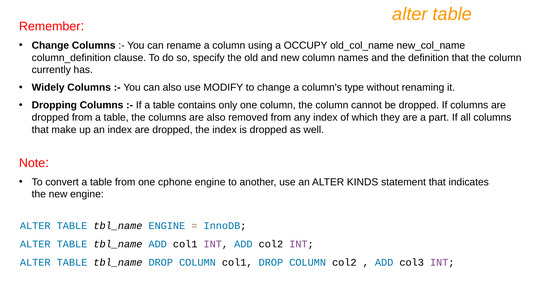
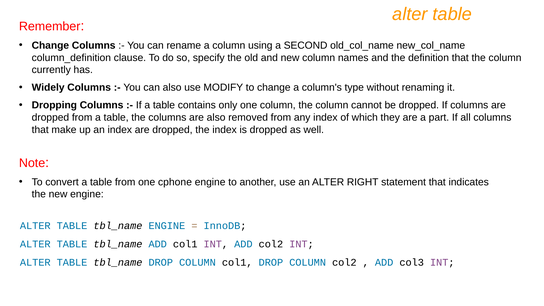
OCCUPY: OCCUPY -> SECOND
KINDS: KINDS -> RIGHT
